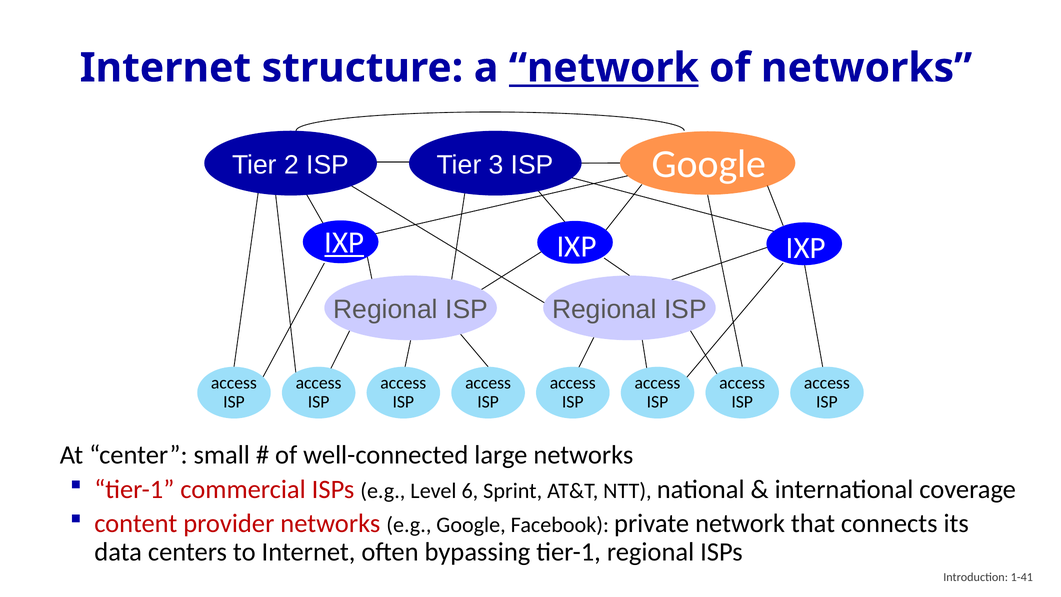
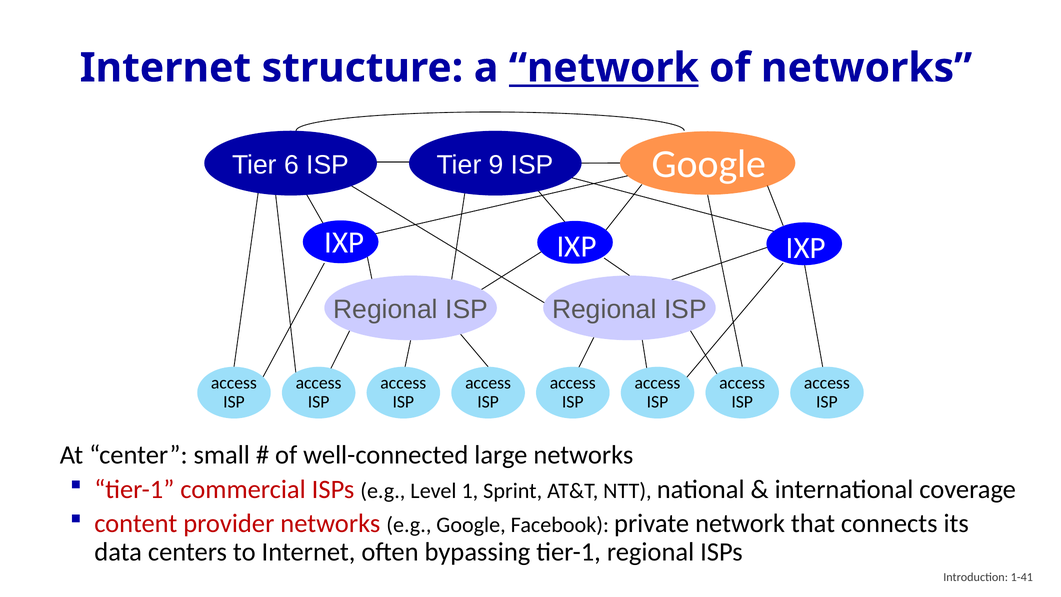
2: 2 -> 6
3: 3 -> 9
IXP at (344, 243) underline: present -> none
6: 6 -> 1
